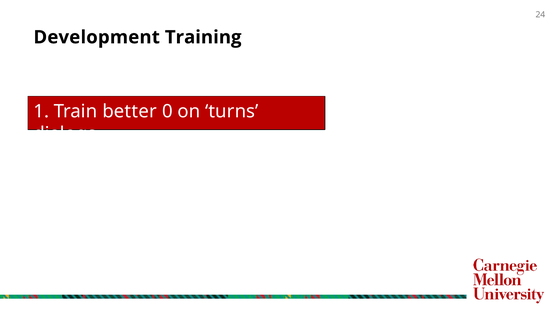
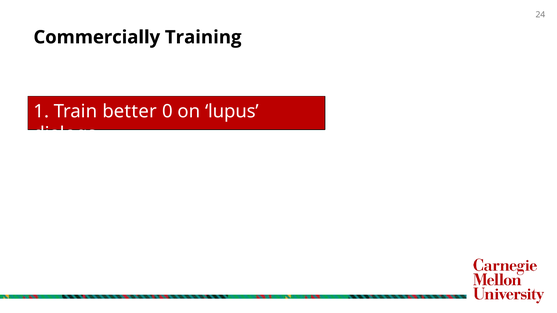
Development: Development -> Commercially
turns: turns -> lupus
